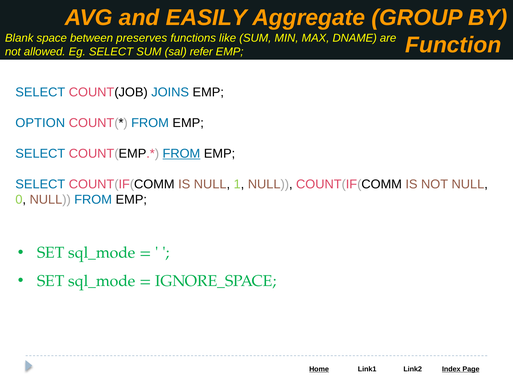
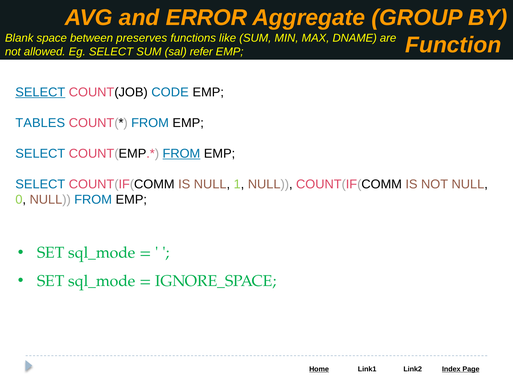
EASILY: EASILY -> ERROR
SELECT at (40, 92) underline: none -> present
JOINS: JOINS -> CODE
OPTION: OPTION -> TABLES
